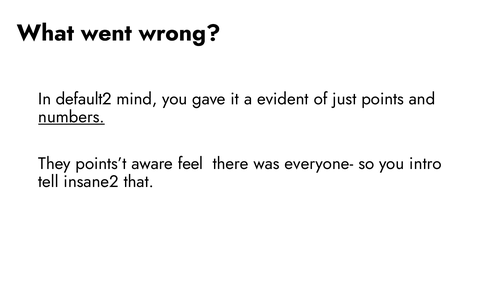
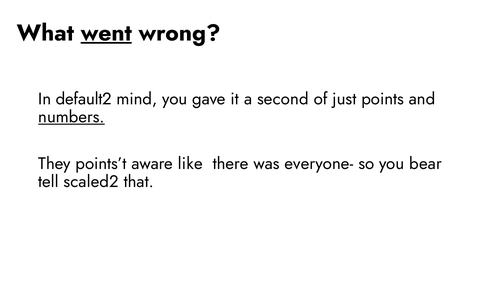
went underline: none -> present
evident: evident -> second
feel: feel -> like
intro: intro -> bear
insane2: insane2 -> scaled2
